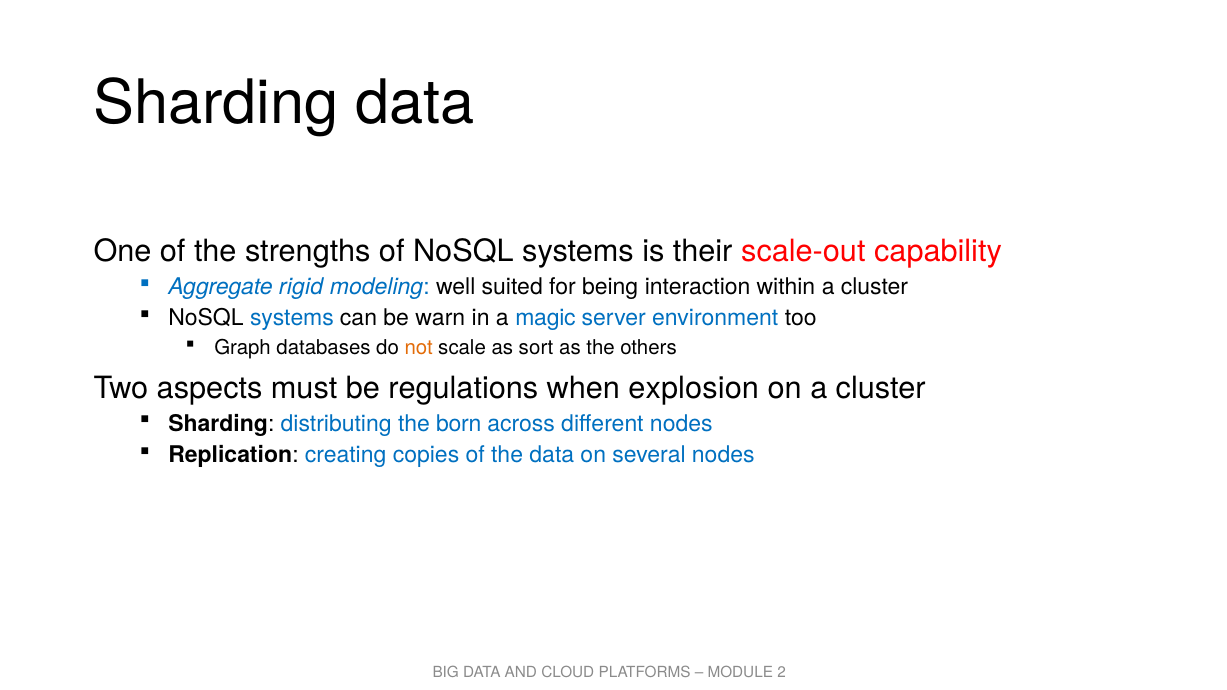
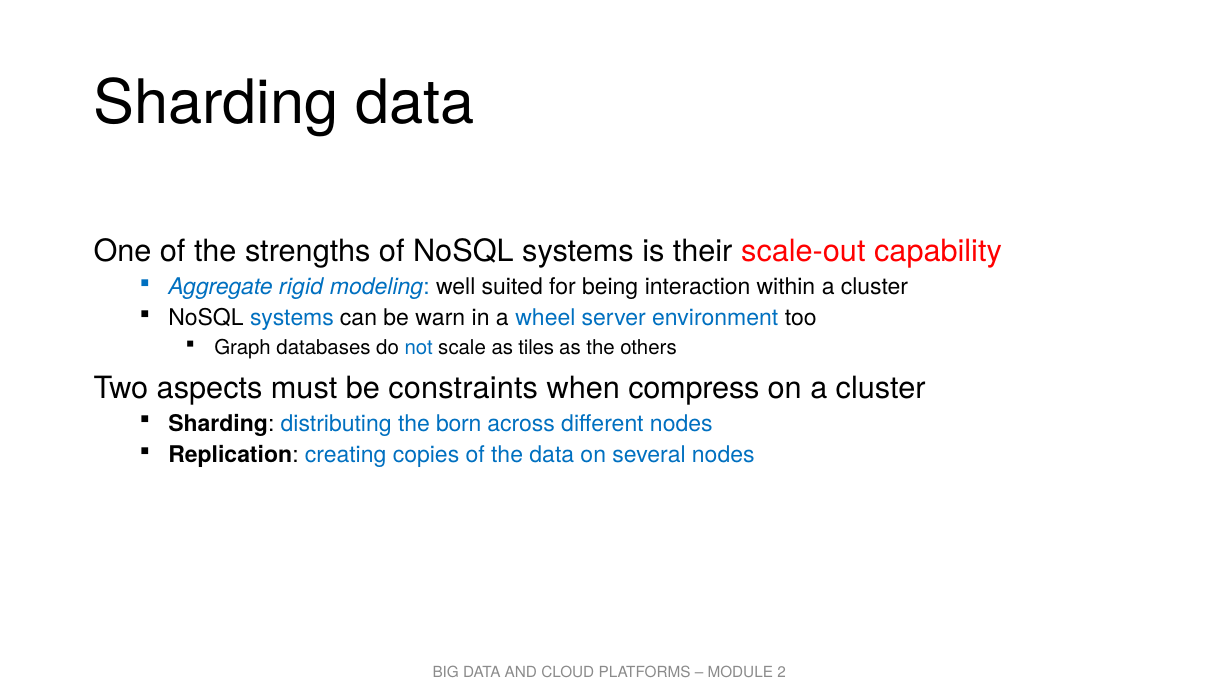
magic: magic -> wheel
not colour: orange -> blue
sort: sort -> tiles
regulations: regulations -> constraints
explosion: explosion -> compress
